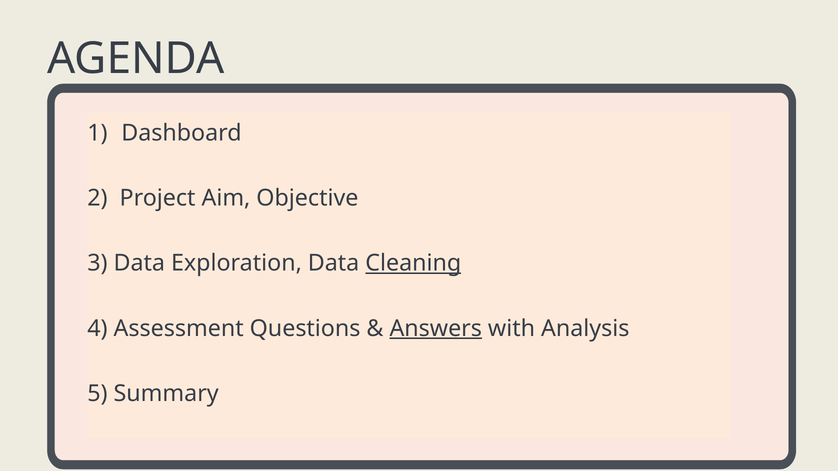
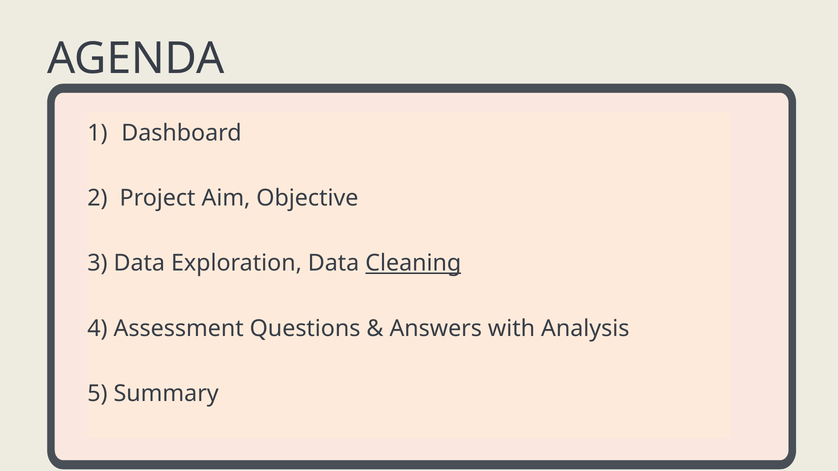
Answers underline: present -> none
